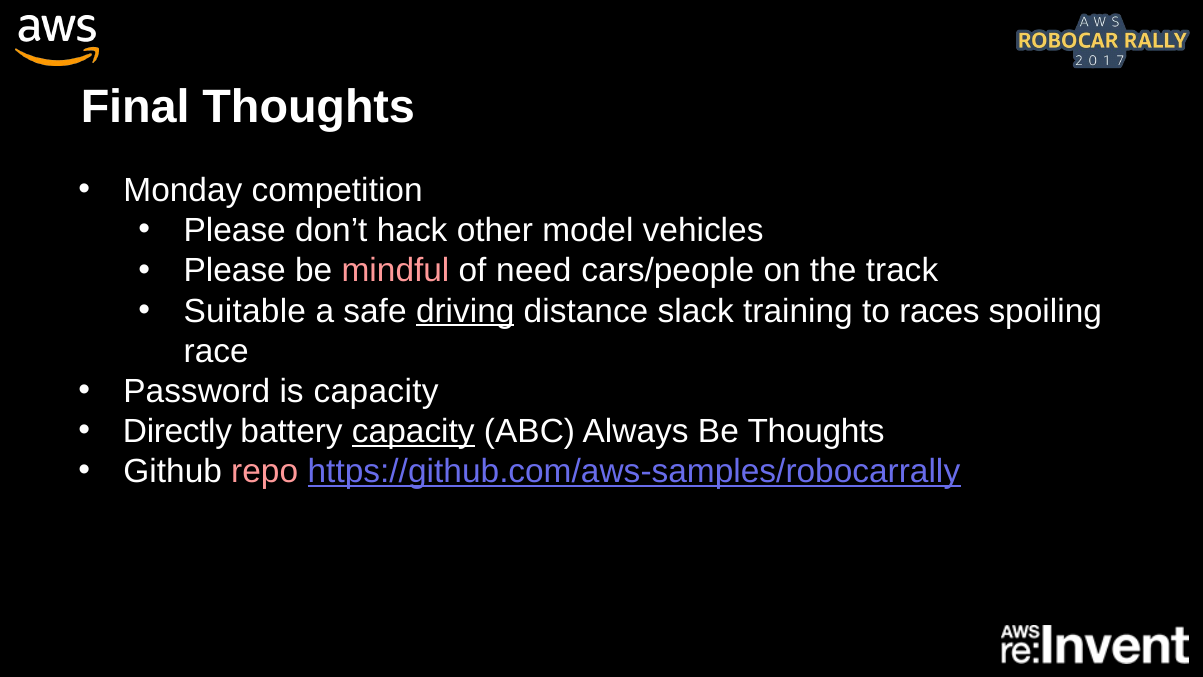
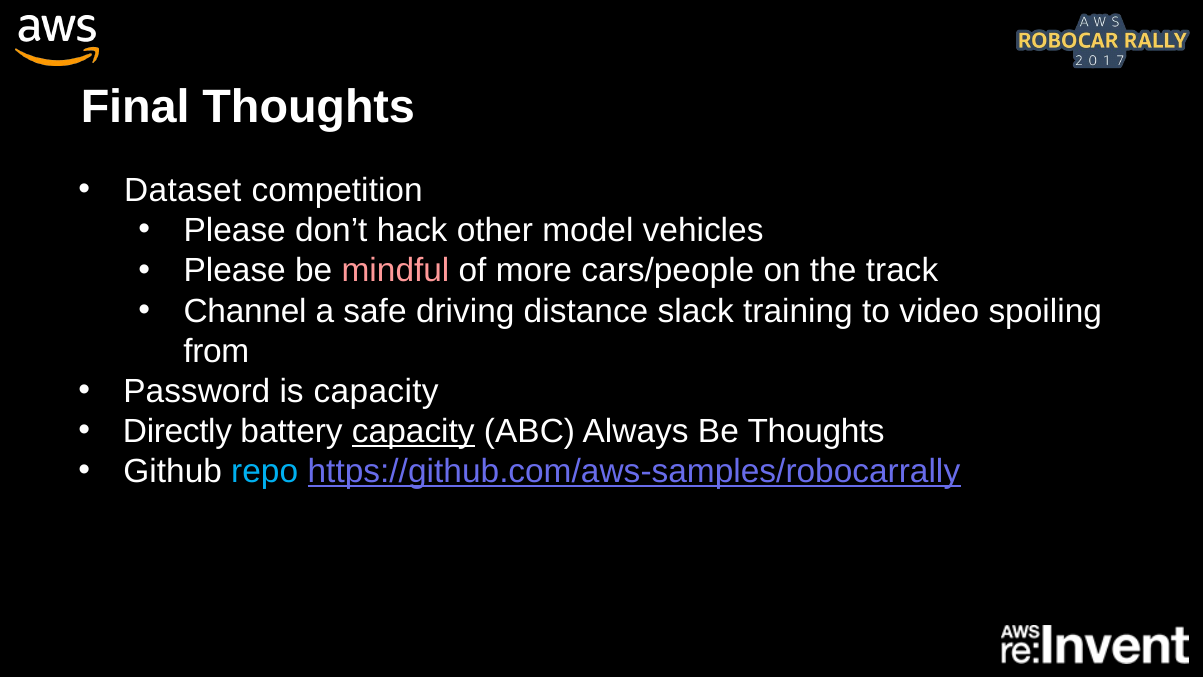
Monday: Monday -> Dataset
need: need -> more
Suitable: Suitable -> Channel
driving underline: present -> none
races: races -> video
race: race -> from
repo colour: pink -> light blue
